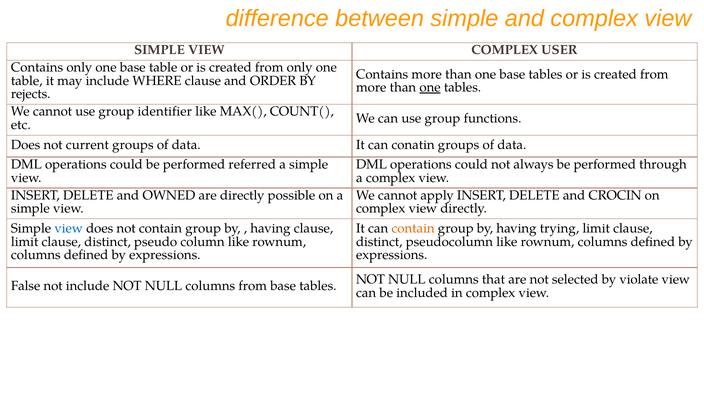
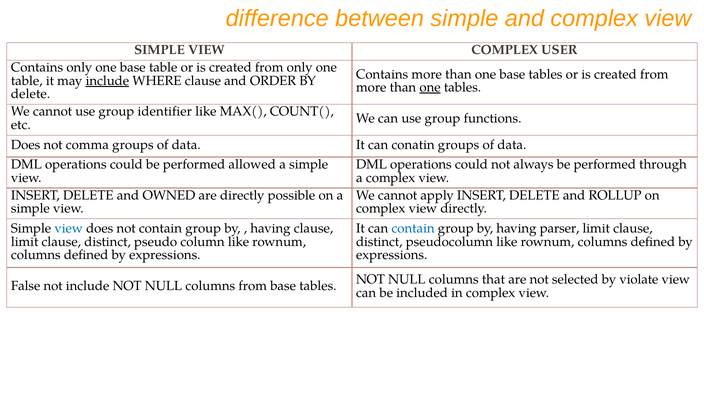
include at (107, 81) underline: none -> present
rejects at (31, 94): rejects -> delete
current: current -> comma
referred: referred -> allowed
CROCIN: CROCIN -> ROLLUP
contain at (413, 228) colour: orange -> blue
trying: trying -> parser
